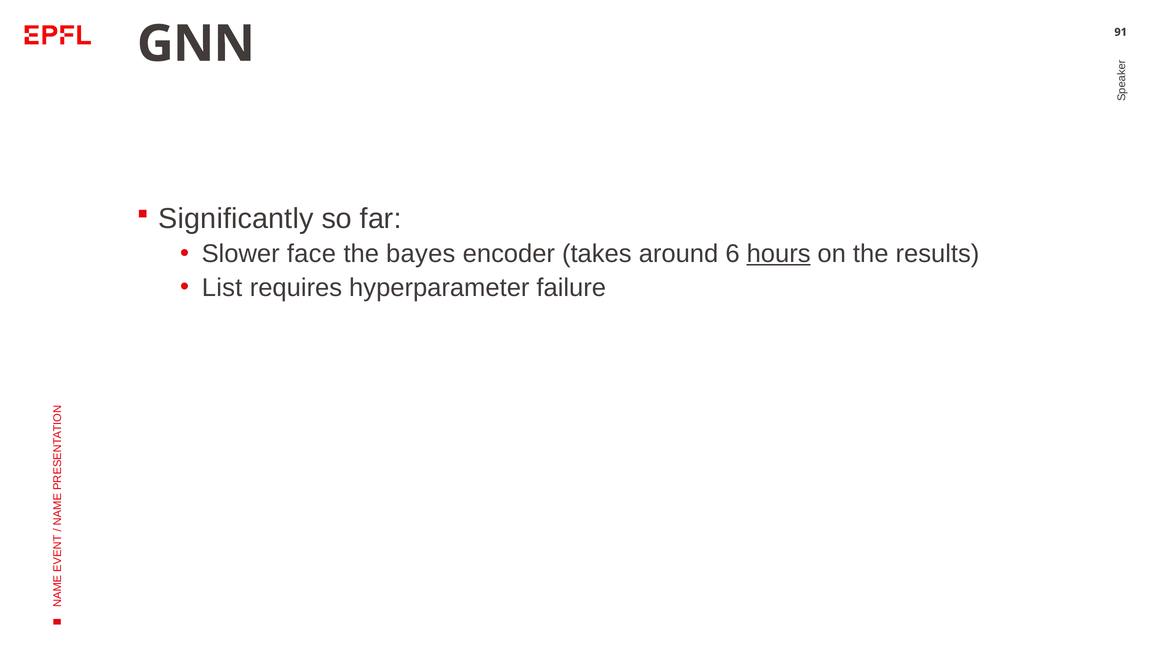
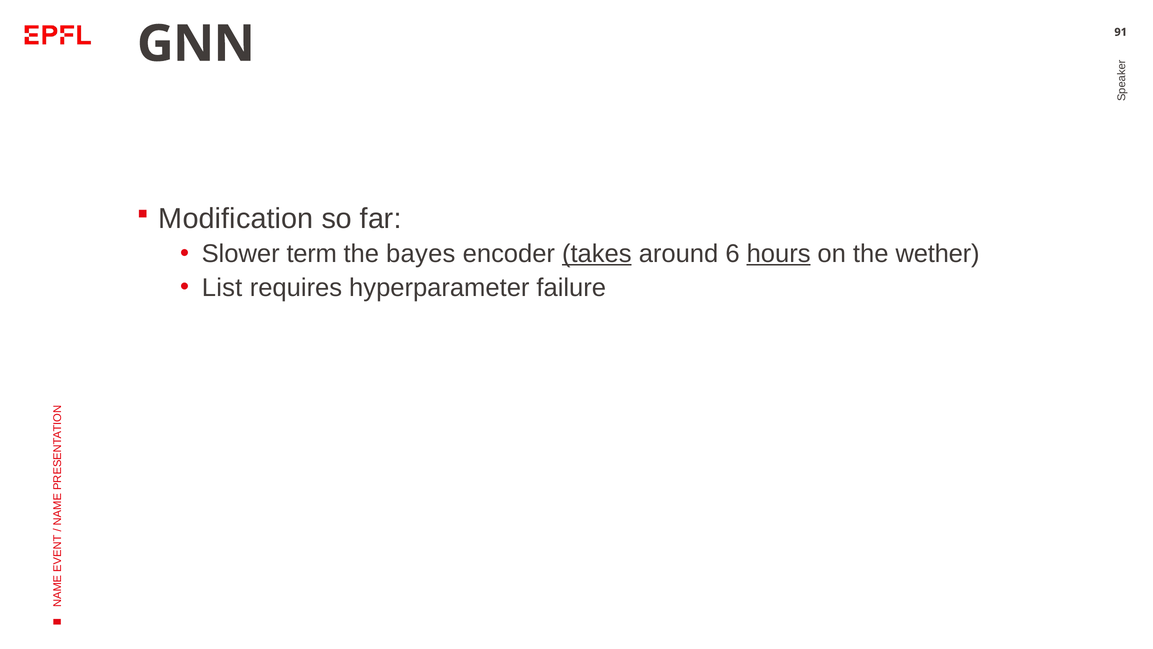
Significantly: Significantly -> Modification
face: face -> term
takes underline: none -> present
results: results -> wether
